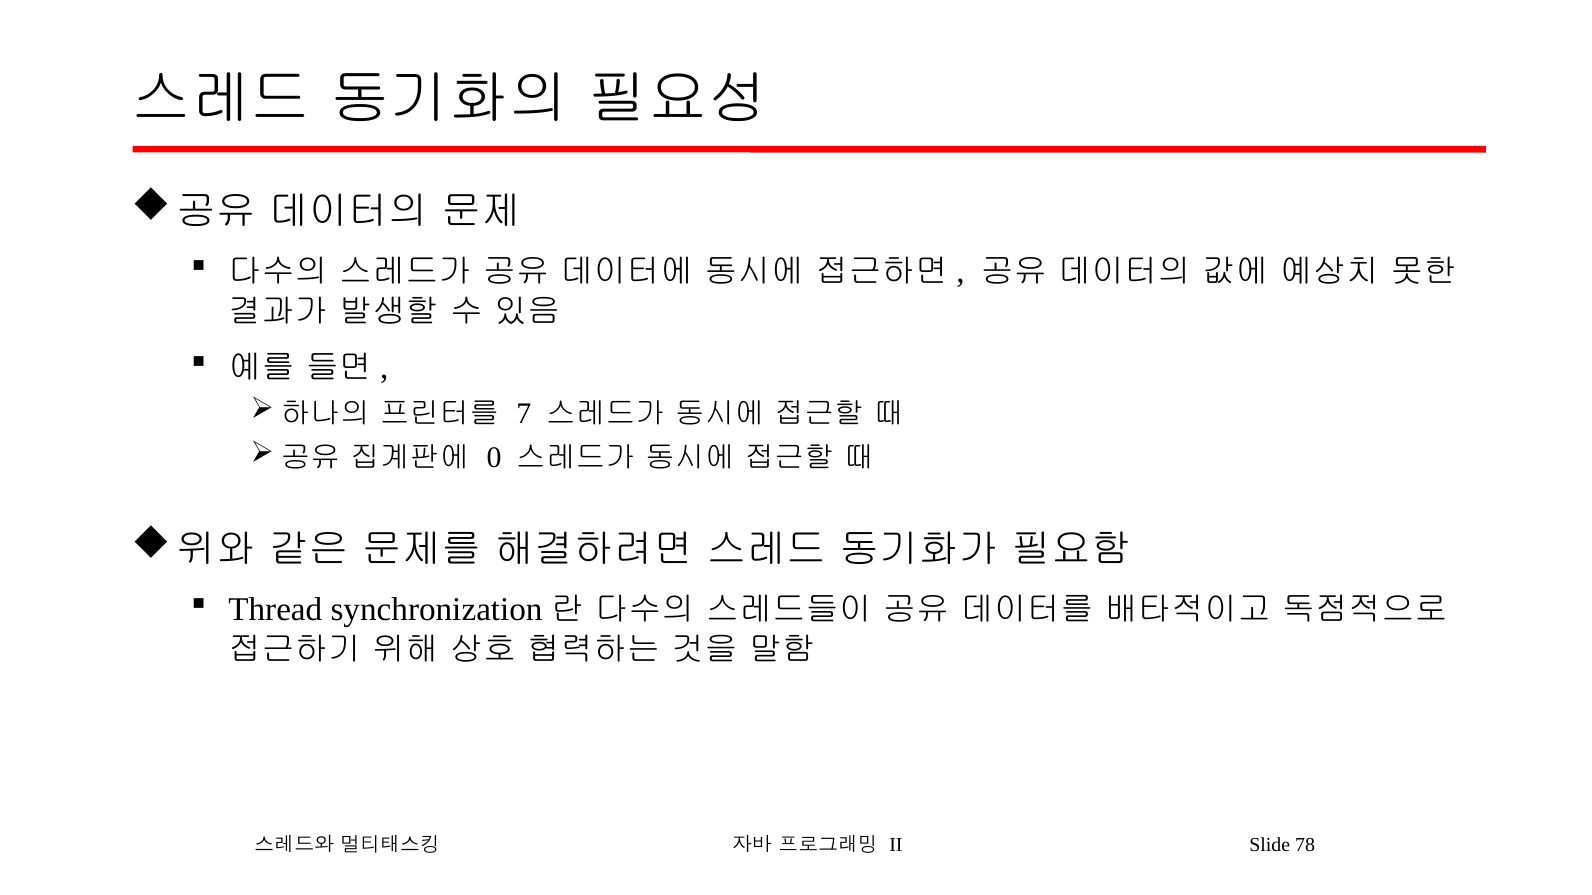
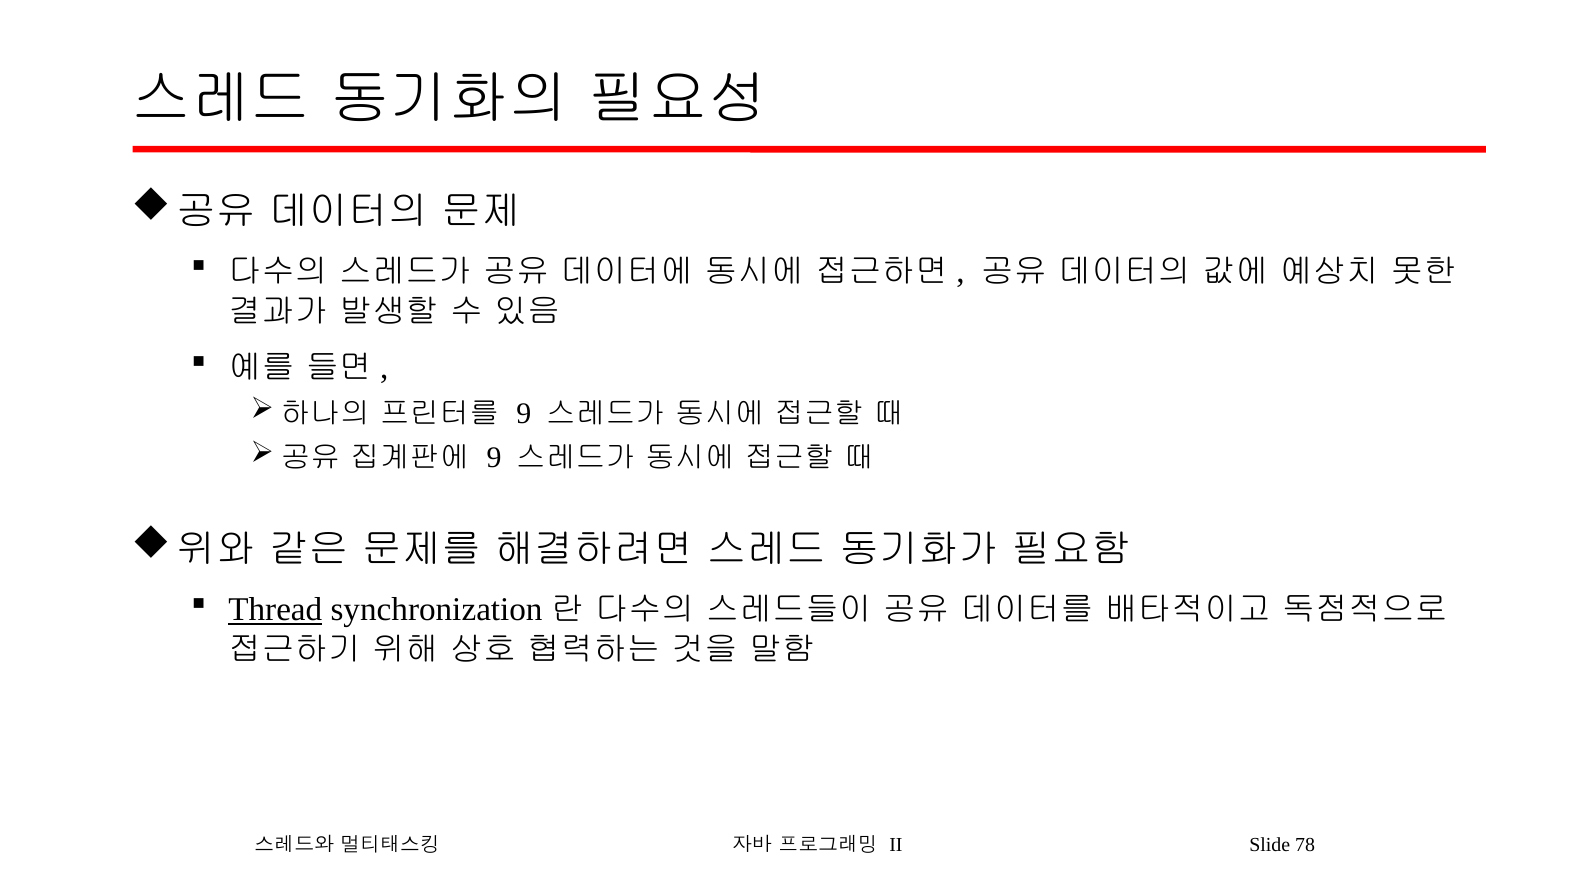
7 at (524, 414): 7 -> 9
0 at (494, 458): 0 -> 9
Thread underline: none -> present
